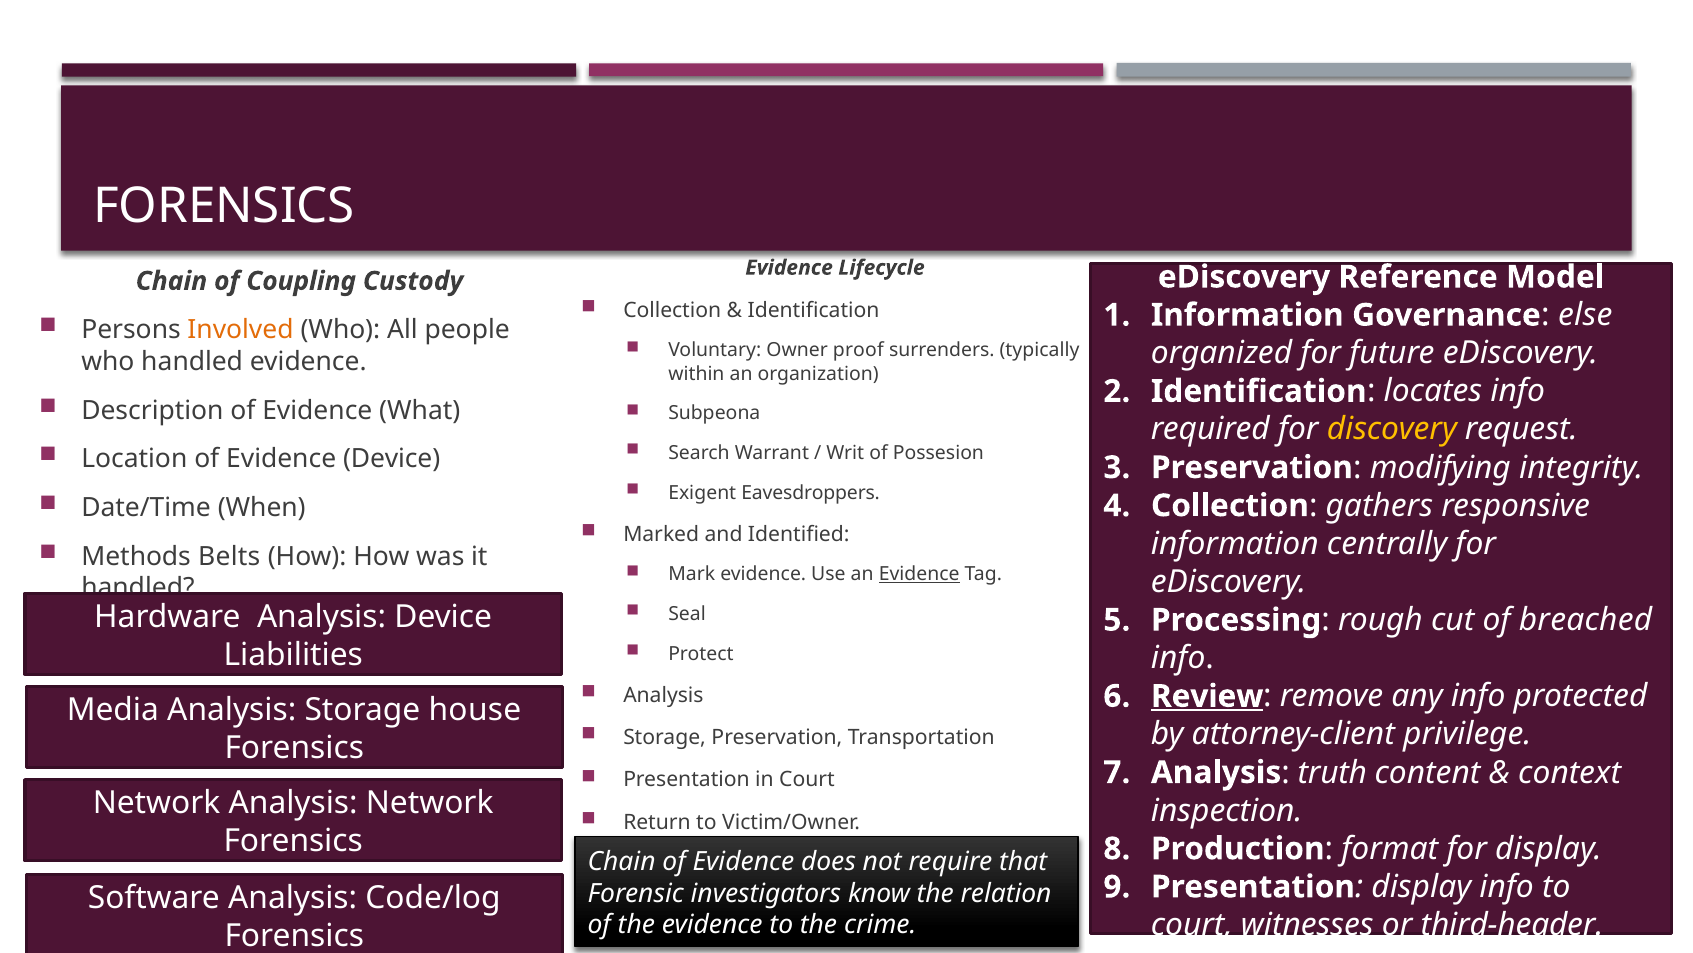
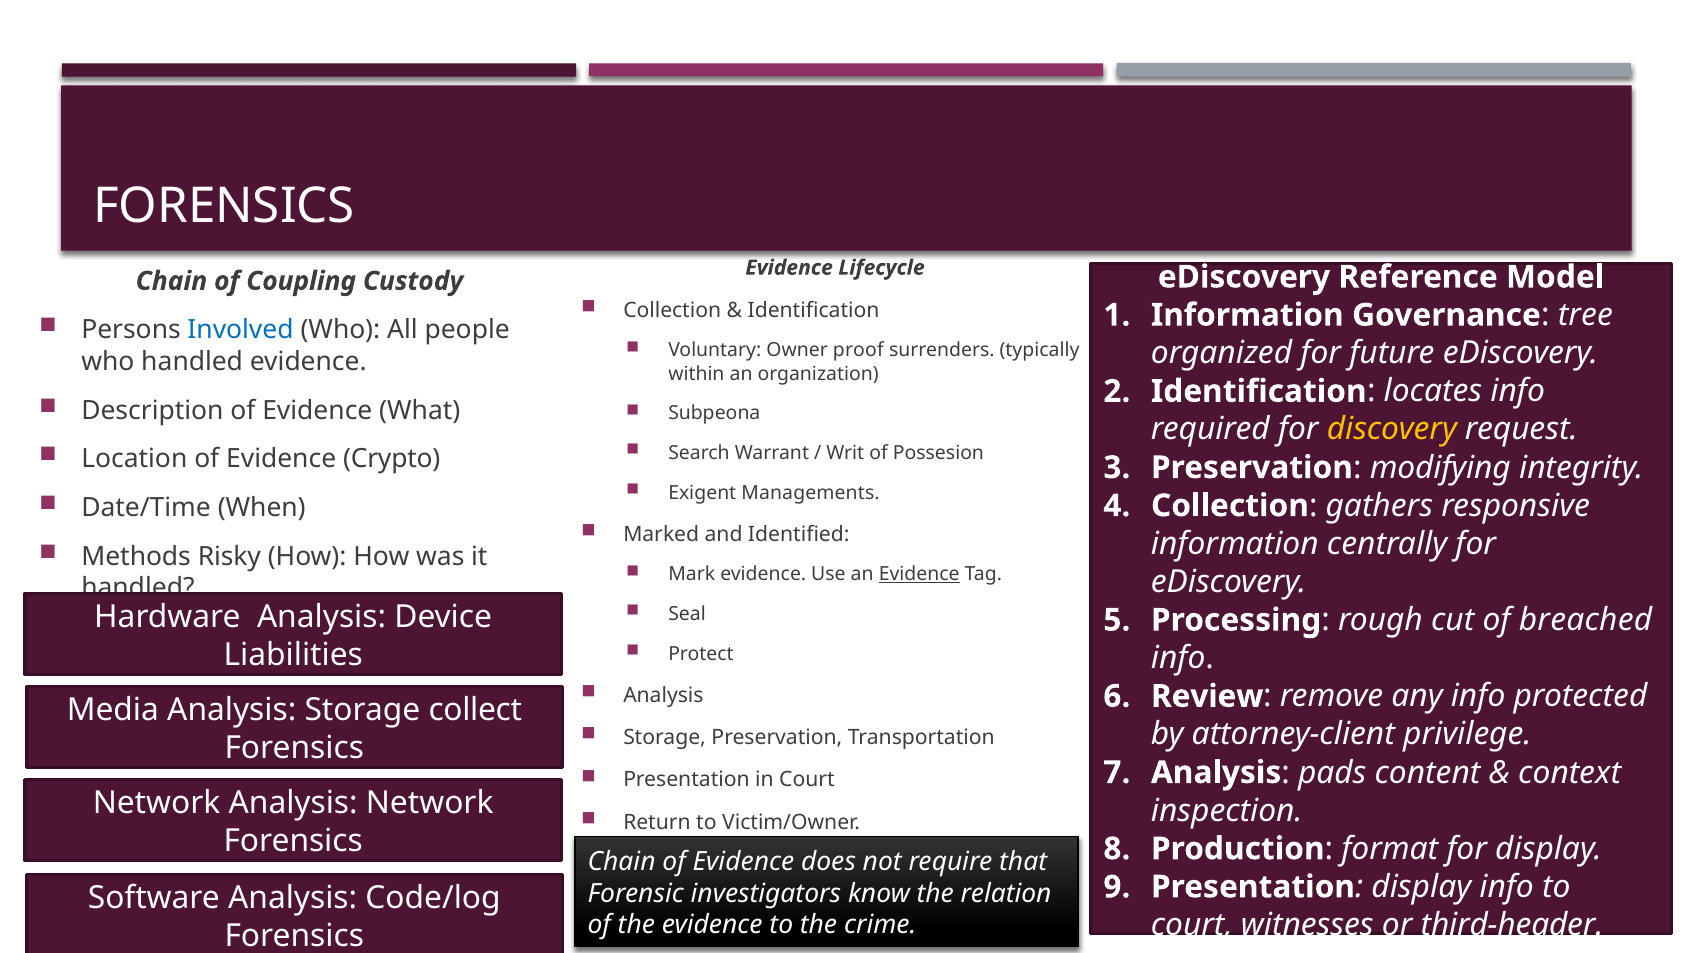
else: else -> tree
Involved colour: orange -> blue
Evidence Device: Device -> Crypto
Eavesdroppers: Eavesdroppers -> Managements
Belts: Belts -> Risky
Review underline: present -> none
house: house -> collect
truth: truth -> pads
